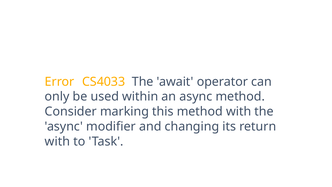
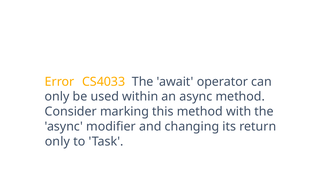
with at (57, 141): with -> only
